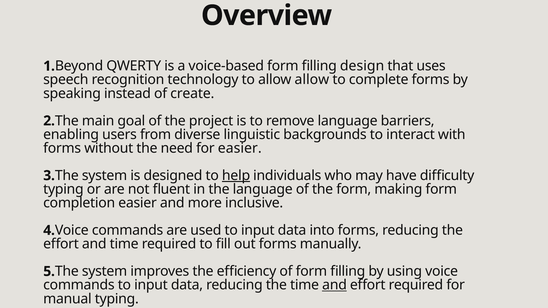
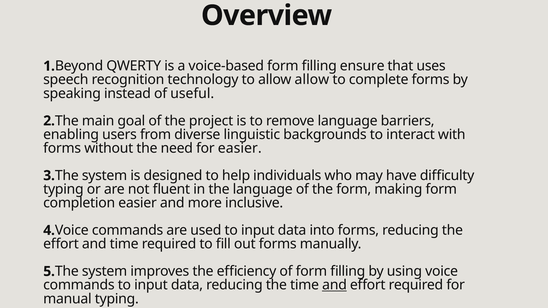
design: design -> ensure
create: create -> useful
help underline: present -> none
